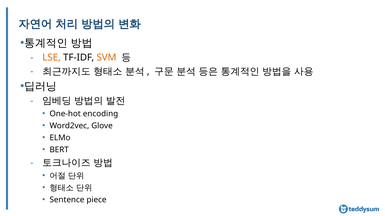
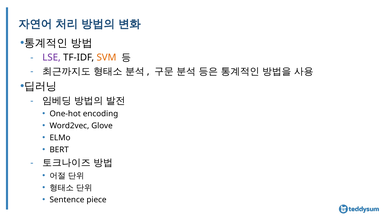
LSE colour: orange -> purple
